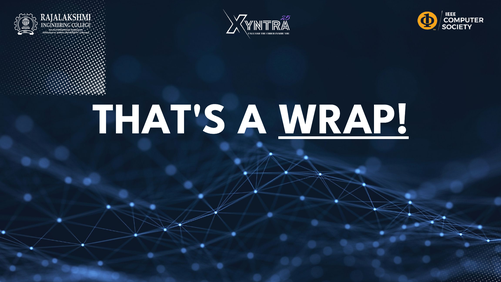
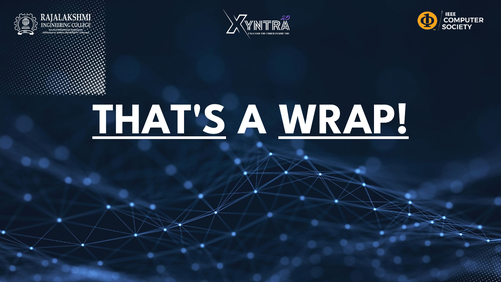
THAT'S underline: none -> present
